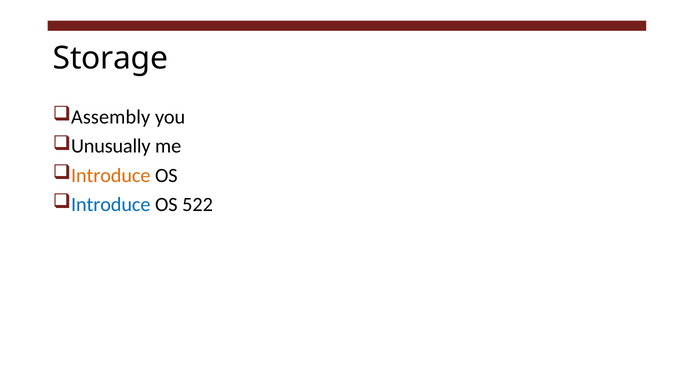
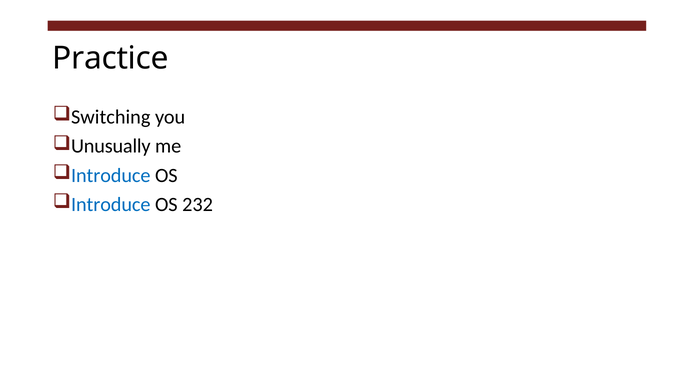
Storage: Storage -> Practice
Assembly: Assembly -> Switching
Introduce at (111, 176) colour: orange -> blue
522: 522 -> 232
